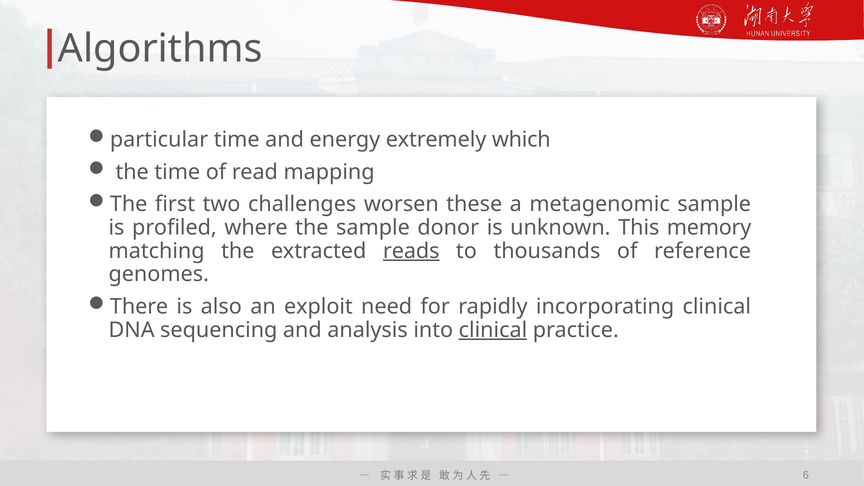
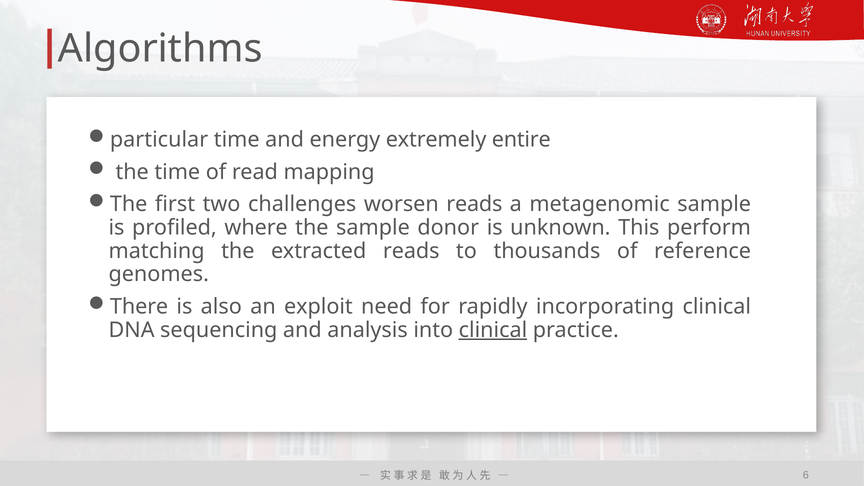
which: which -> entire
worsen these: these -> reads
memory: memory -> perform
reads at (411, 251) underline: present -> none
